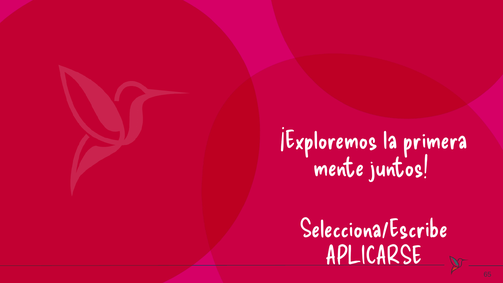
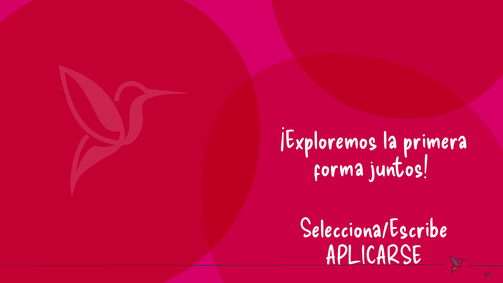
mente: mente -> forma
